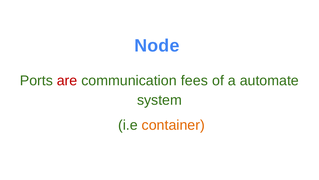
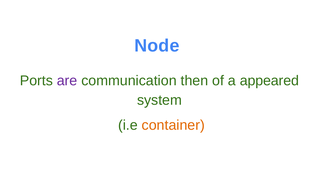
are colour: red -> purple
fees: fees -> then
automate: automate -> appeared
